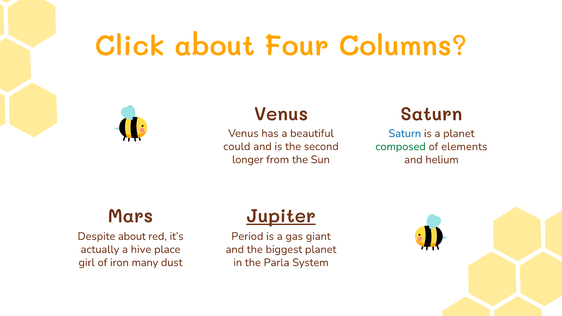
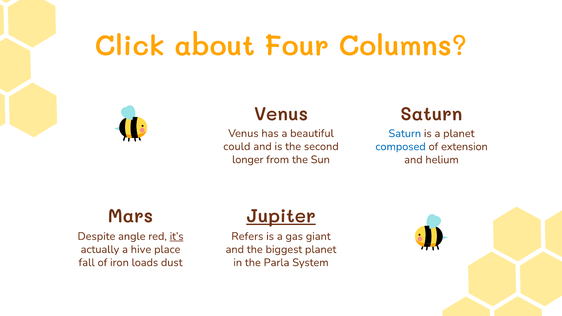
composed colour: green -> blue
elements: elements -> extension
Despite about: about -> angle
it’s underline: none -> present
Period: Period -> Refers
girl: girl -> fall
many: many -> loads
